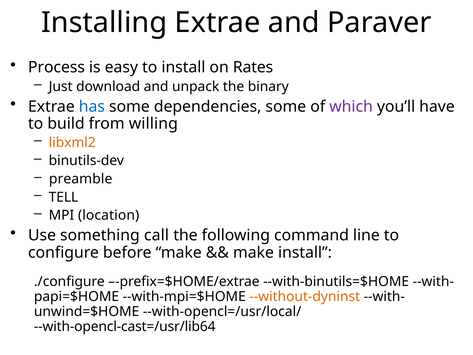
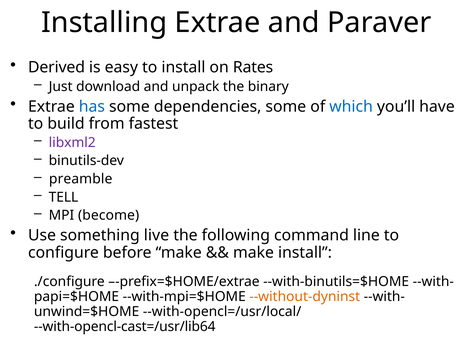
Process: Process -> Derived
which colour: purple -> blue
willing: willing -> fastest
libxml2 colour: orange -> purple
location: location -> become
call: call -> live
